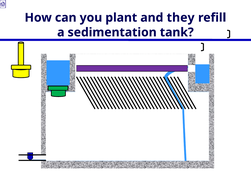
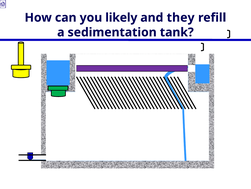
plant: plant -> likely
